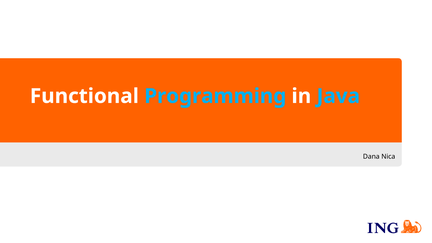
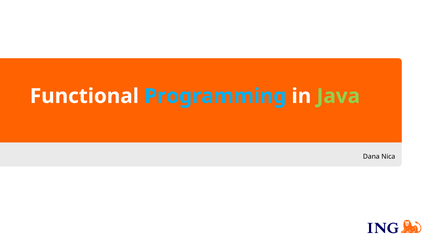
Java colour: light blue -> light green
